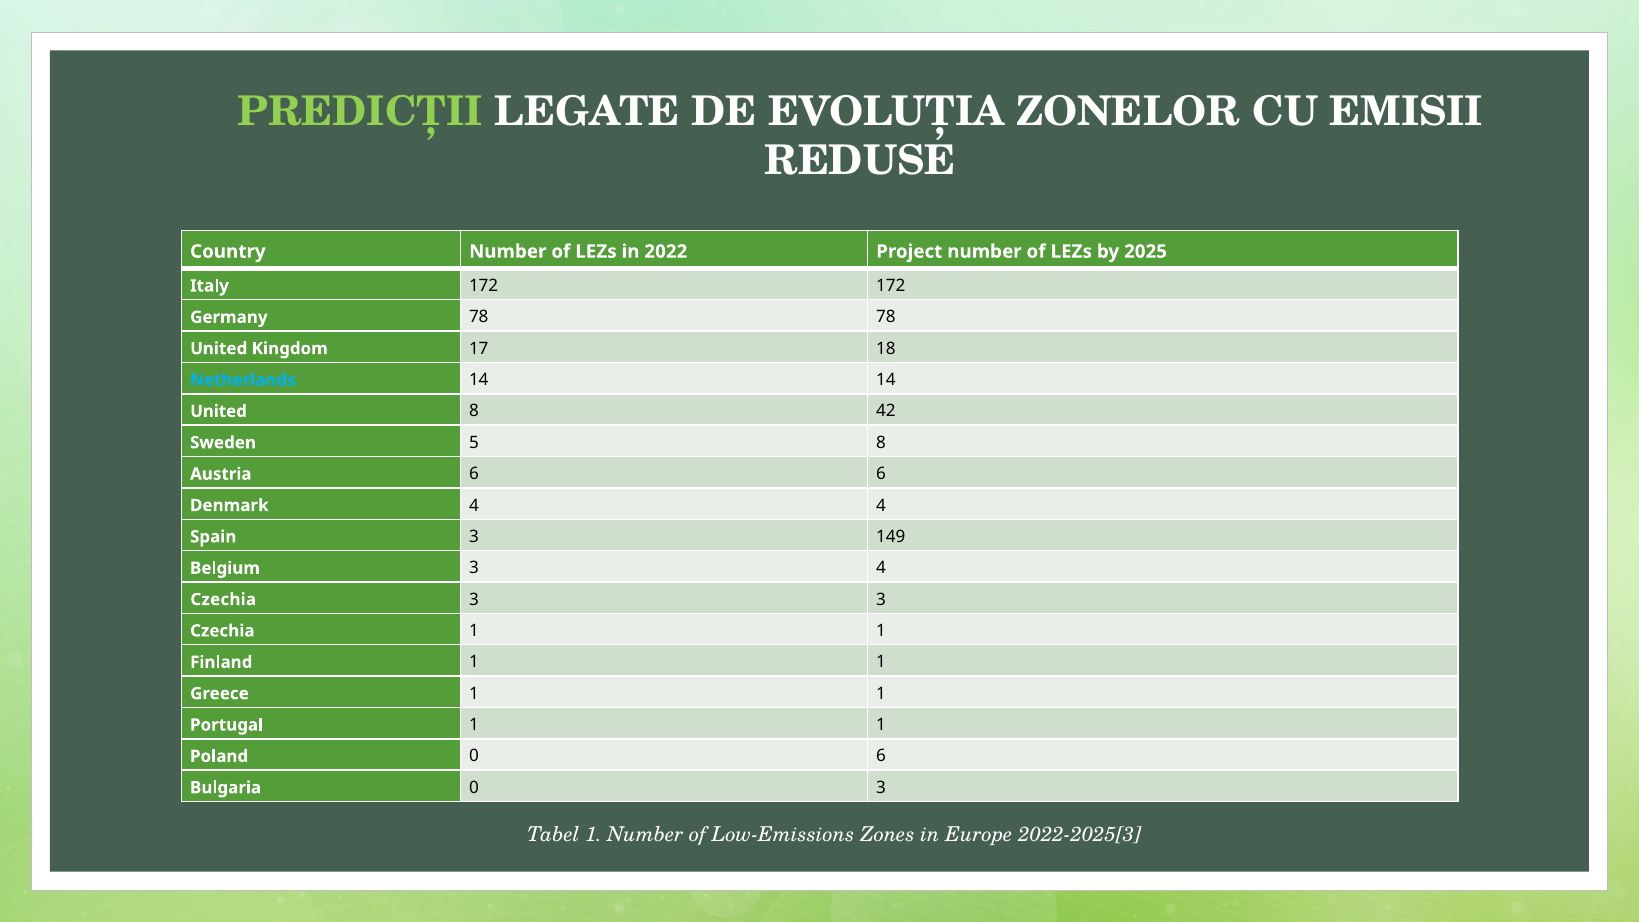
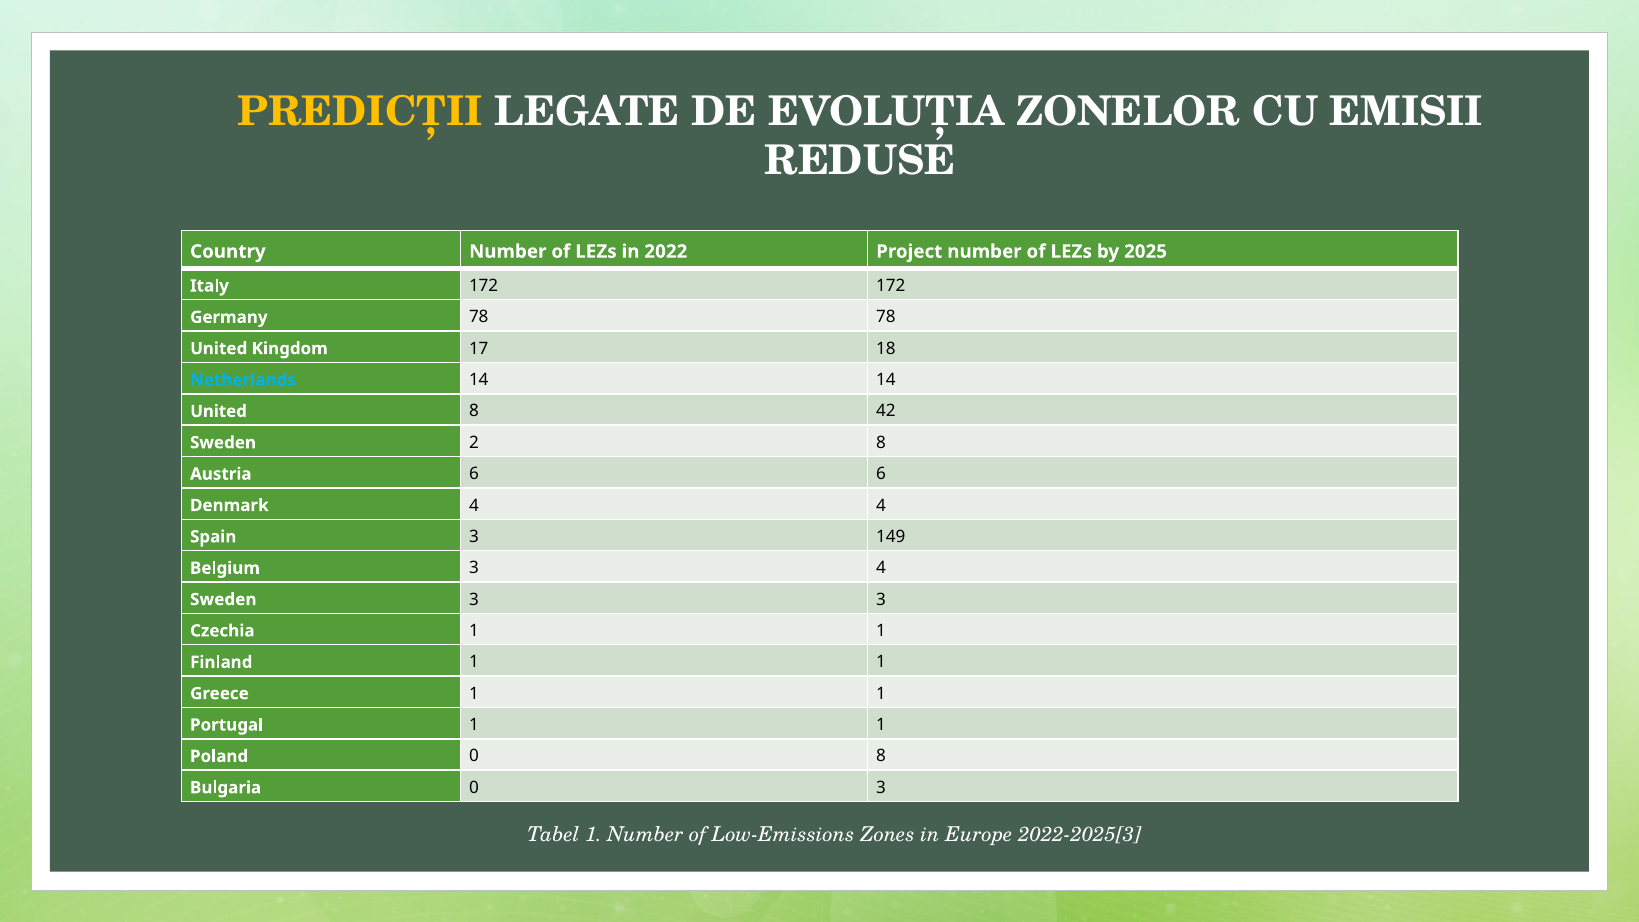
PREDICȚII colour: light green -> yellow
5: 5 -> 2
Czechia at (223, 599): Czechia -> Sweden
0 6: 6 -> 8
